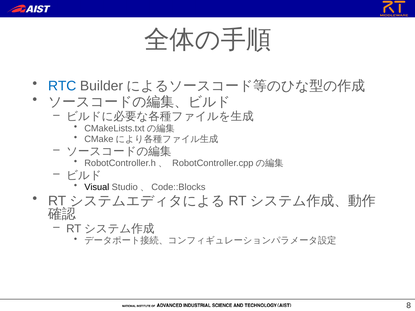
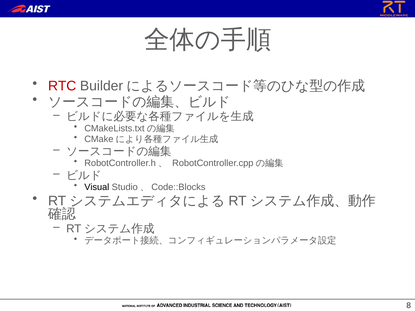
RTC colour: blue -> red
